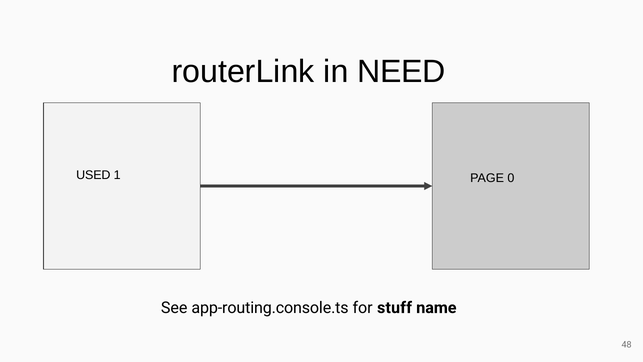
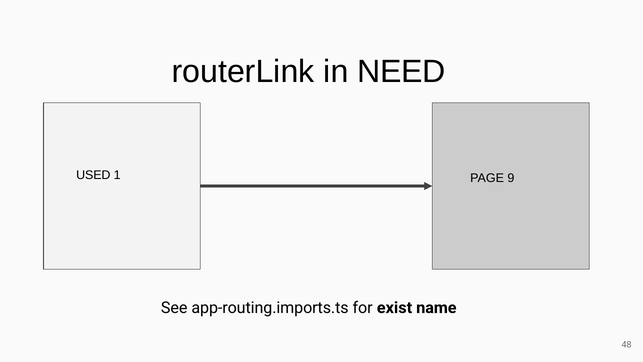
0: 0 -> 9
app-routing.console.ts: app-routing.console.ts -> app-routing.imports.ts
stuff: stuff -> exist
